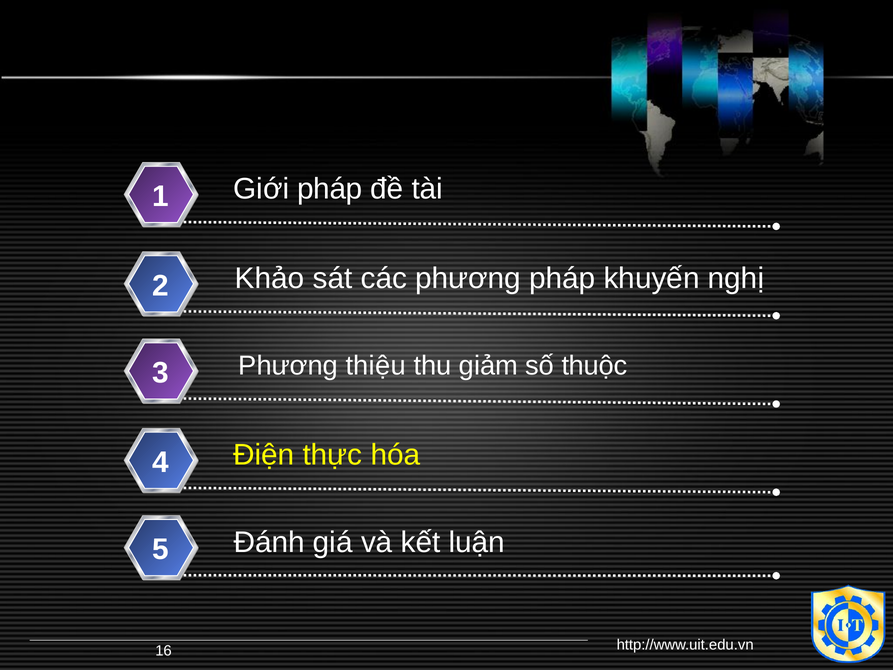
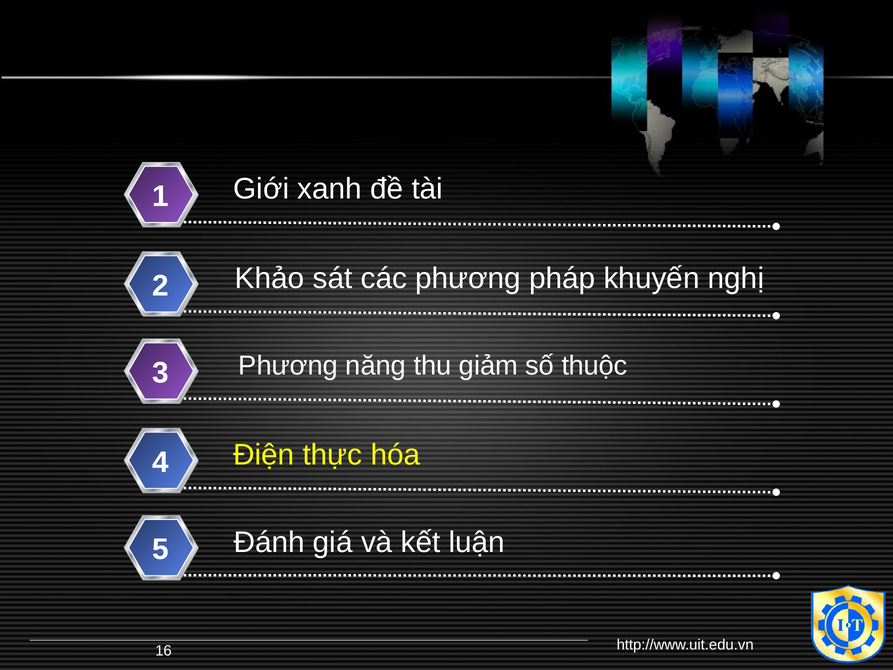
Giới pháp: pháp -> xanh
thiệu: thiệu -> năng
